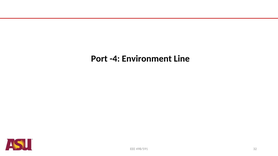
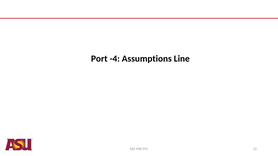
Environment: Environment -> Assumptions
